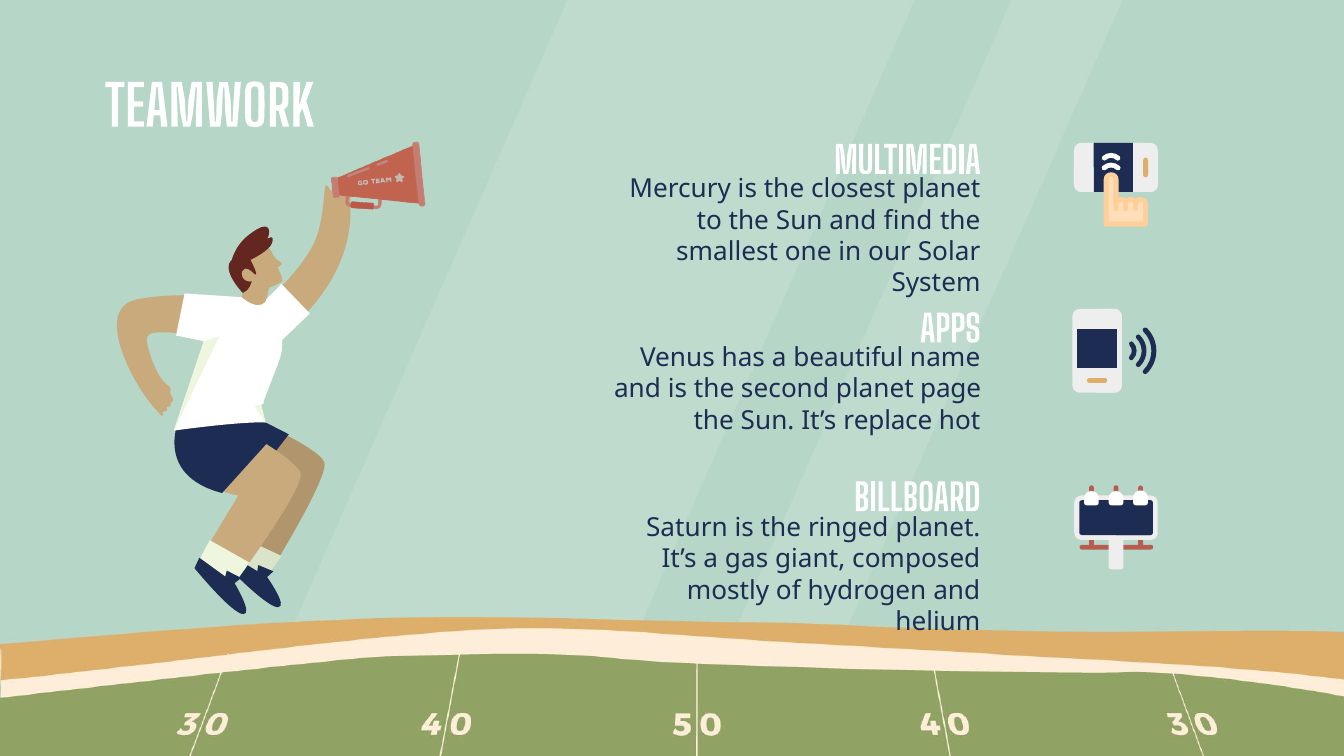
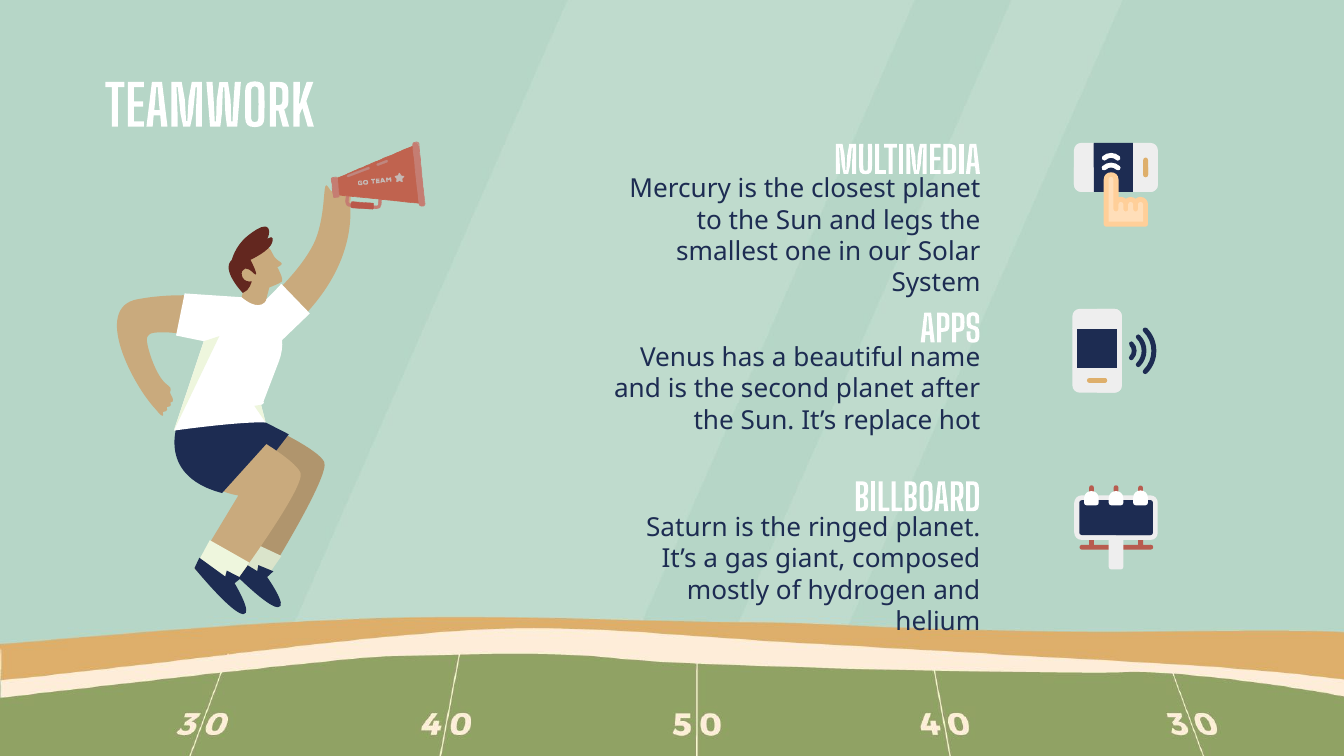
find: find -> legs
page: page -> after
